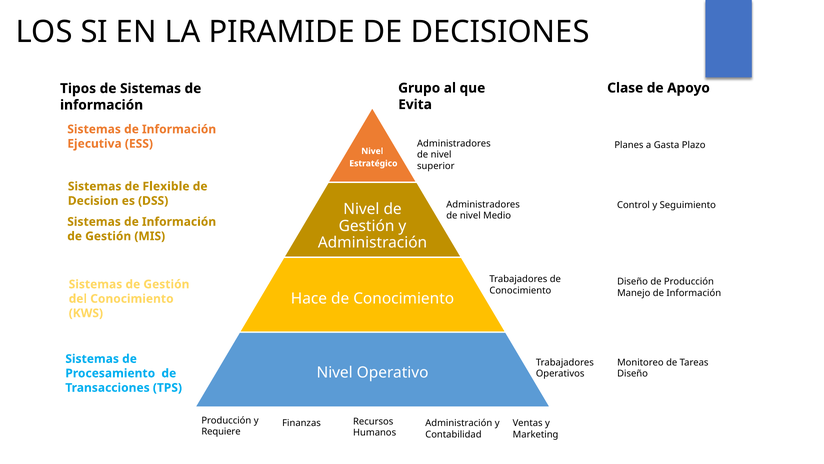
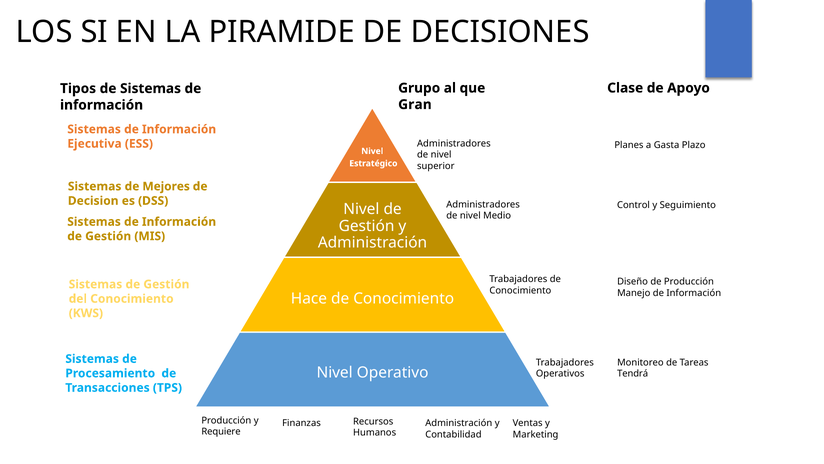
Evita: Evita -> Gran
Flexible: Flexible -> Mejores
Diseño at (633, 373): Diseño -> Tendrá
